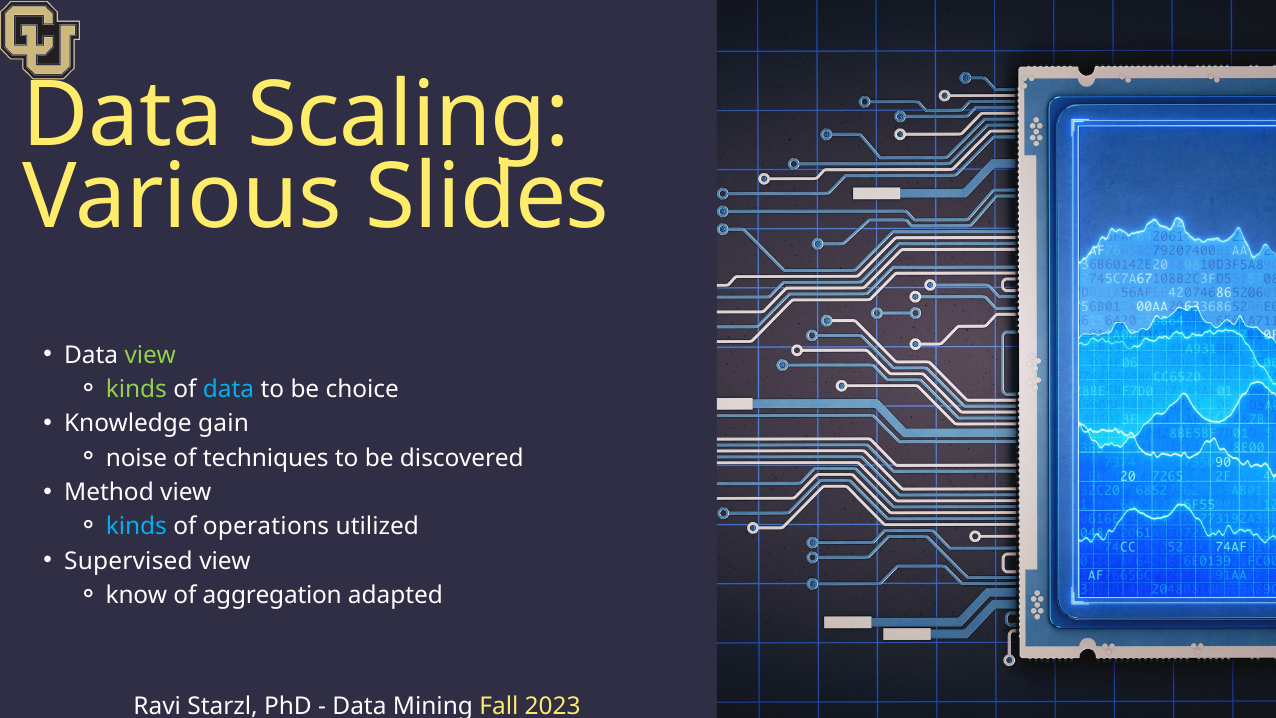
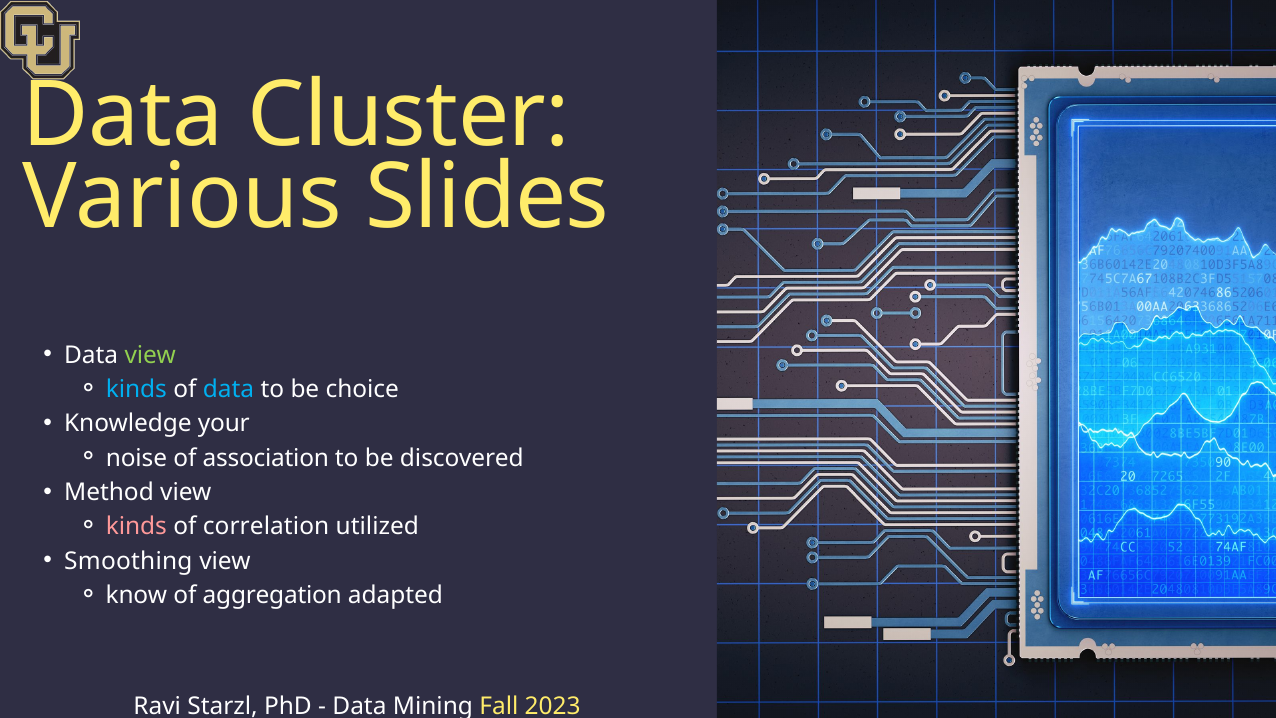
Scaling: Scaling -> Cluster
kinds at (136, 389) colour: light green -> light blue
gain: gain -> your
techniques: techniques -> association
kinds at (136, 527) colour: light blue -> pink
operations: operations -> correlation
Supervised: Supervised -> Smoothing
